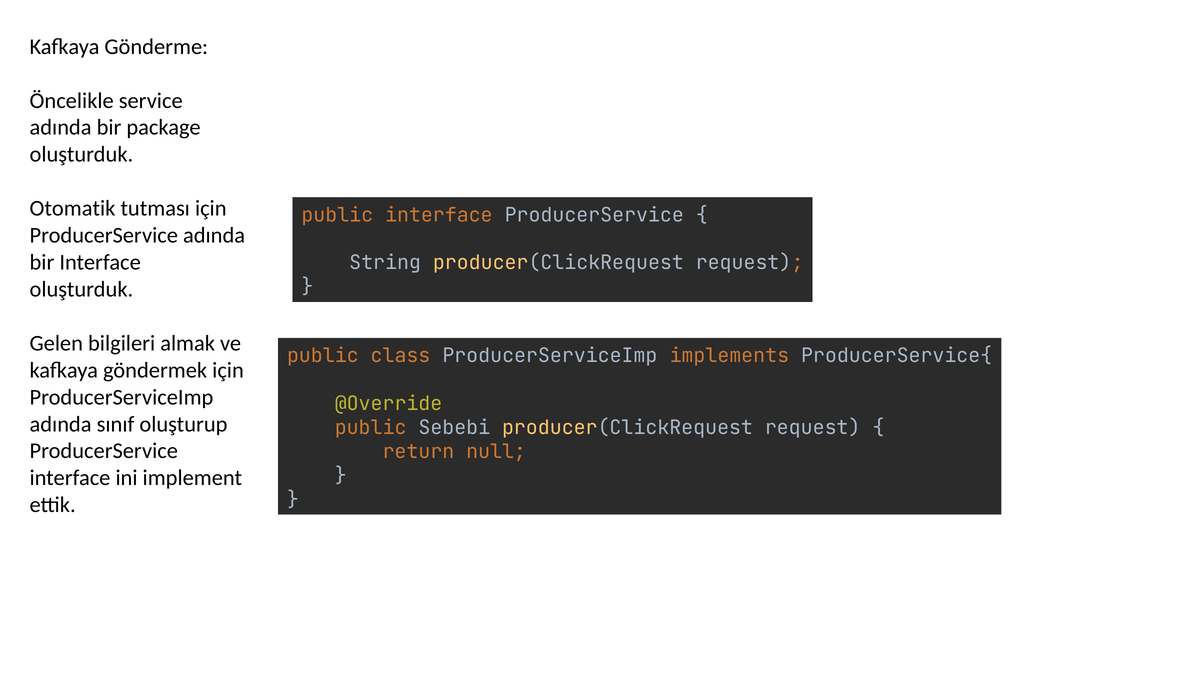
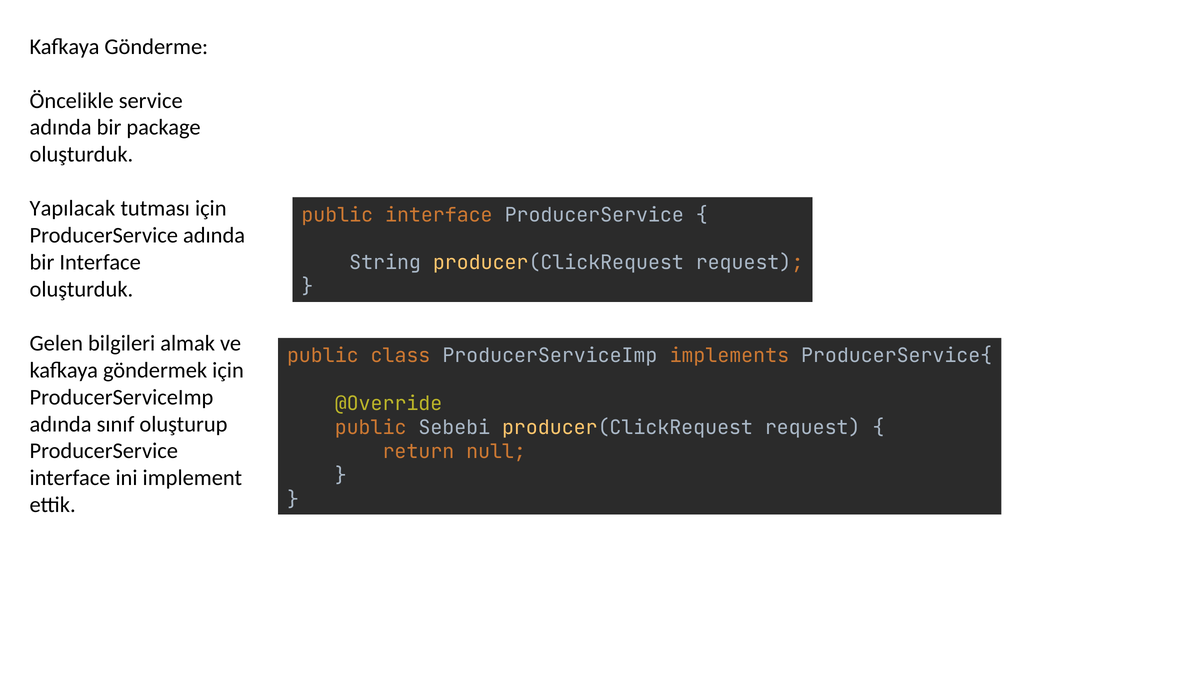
Otomatik: Otomatik -> Yapılacak
